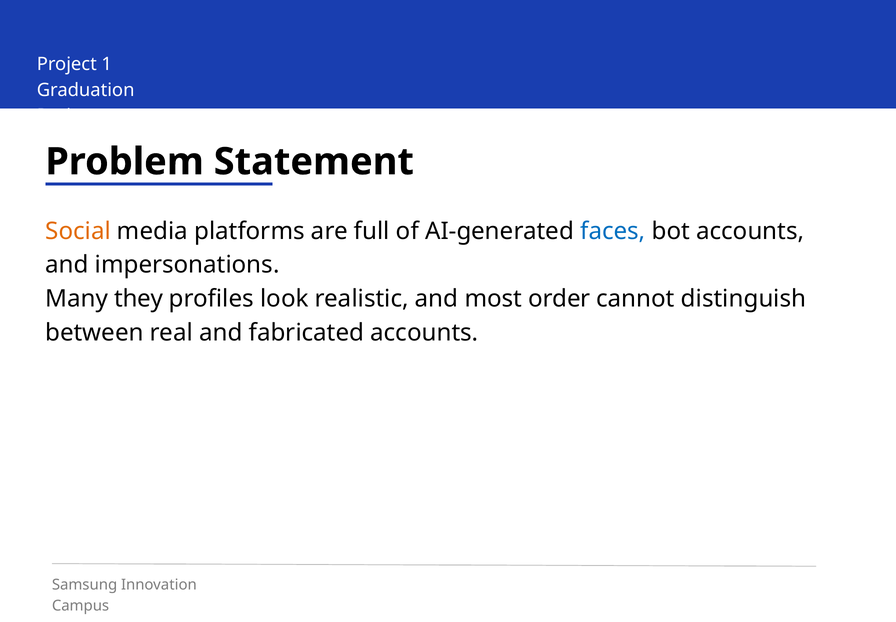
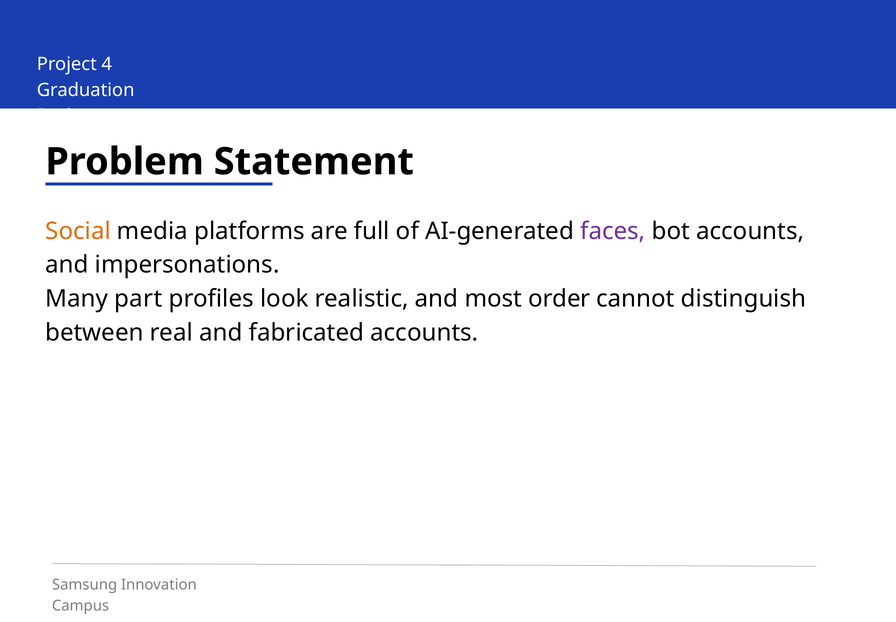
1: 1 -> 4
faces colour: blue -> purple
they: they -> part
